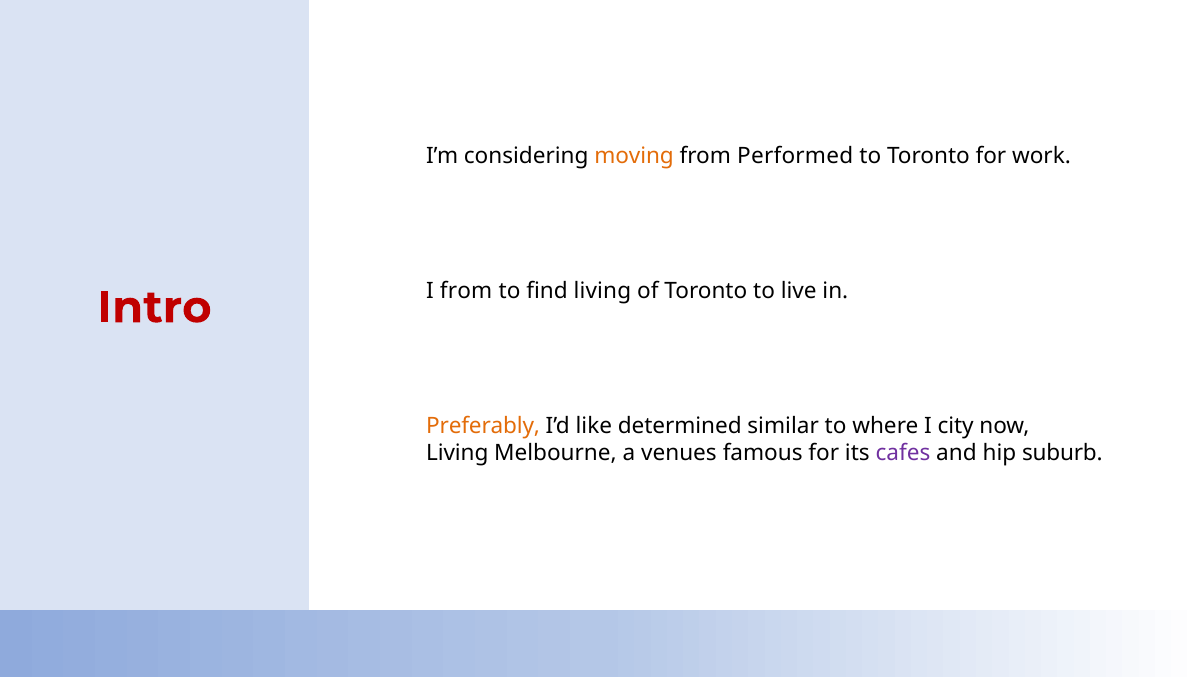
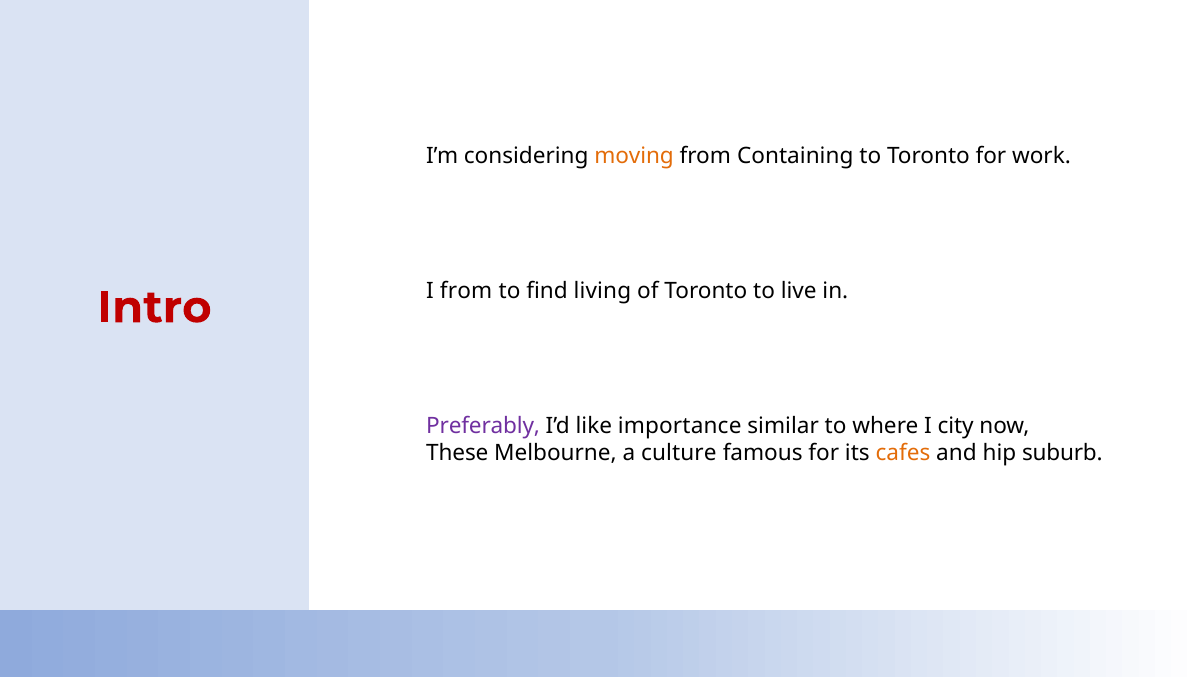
Performed: Performed -> Containing
Preferably colour: orange -> purple
determined: determined -> importance
Living at (457, 454): Living -> These
venues: venues -> culture
cafes colour: purple -> orange
